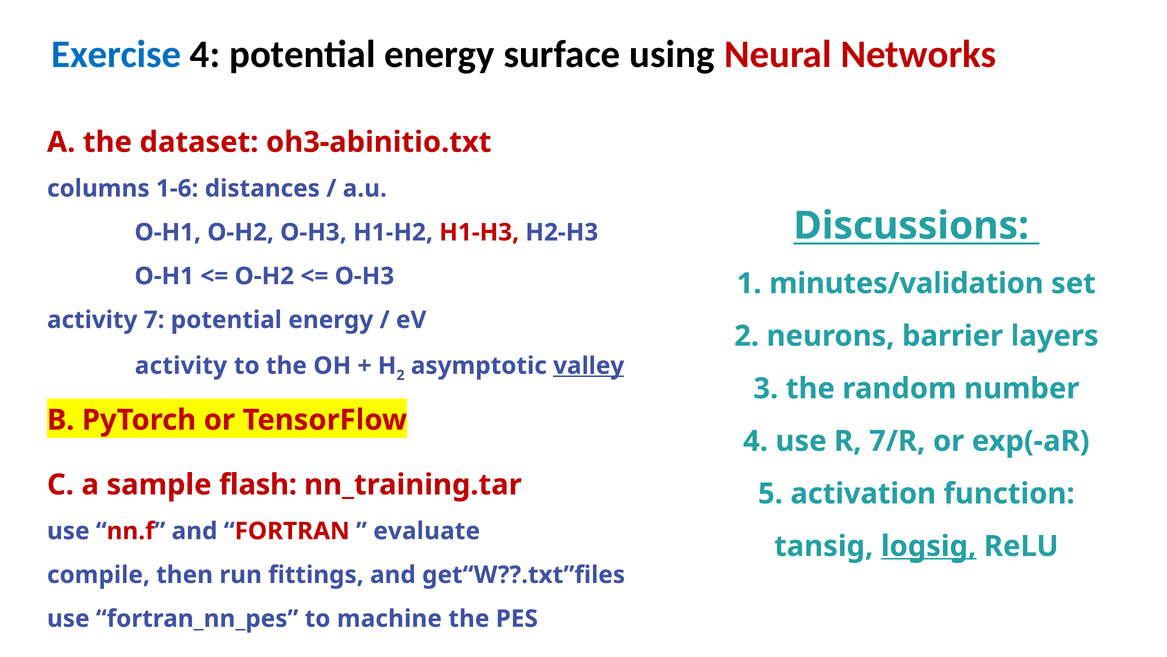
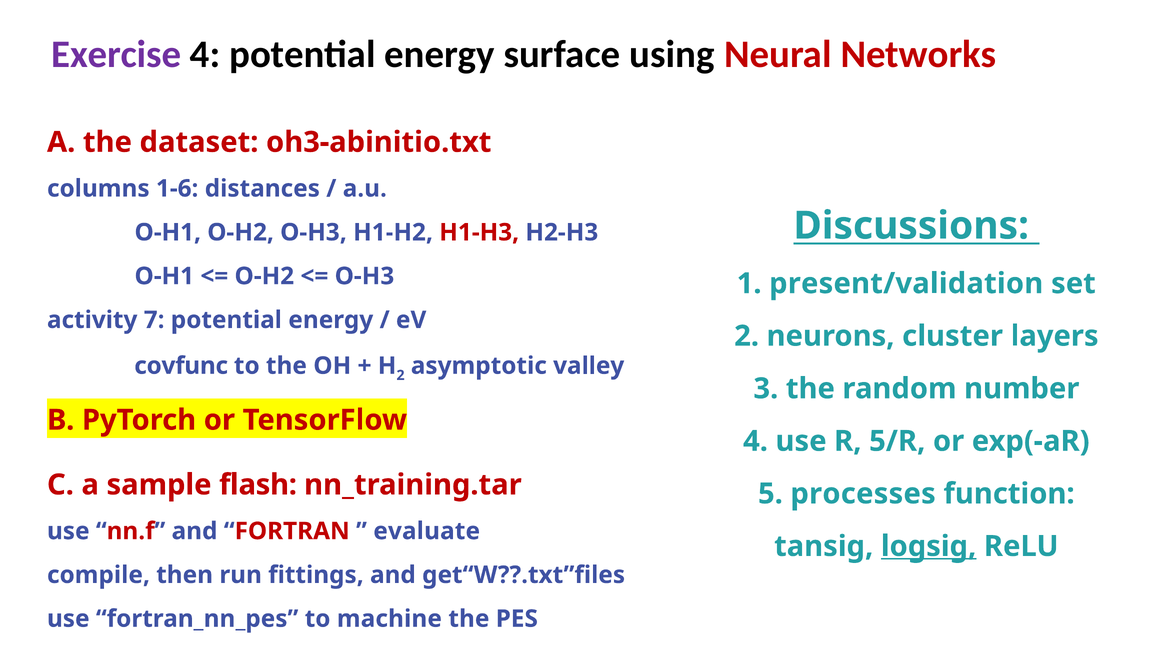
Exercise colour: blue -> purple
minutes/validation: minutes/validation -> present/validation
barrier: barrier -> cluster
activity at (181, 365): activity -> covfunc
valley underline: present -> none
7/R: 7/R -> 5/R
activation: activation -> processes
